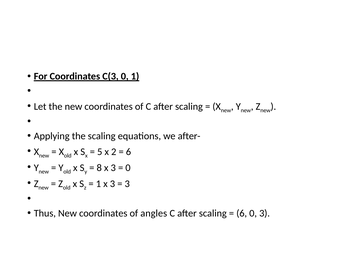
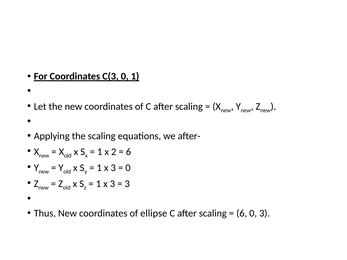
5 at (100, 152): 5 -> 1
8 at (99, 168): 8 -> 1
angles: angles -> ellipse
